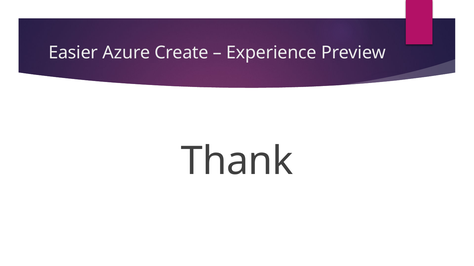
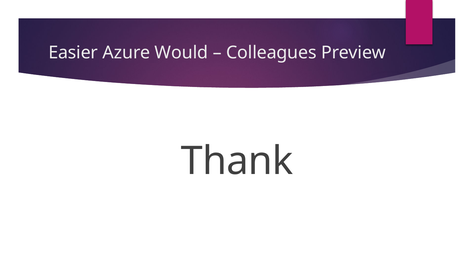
Create: Create -> Would
Experience: Experience -> Colleagues
